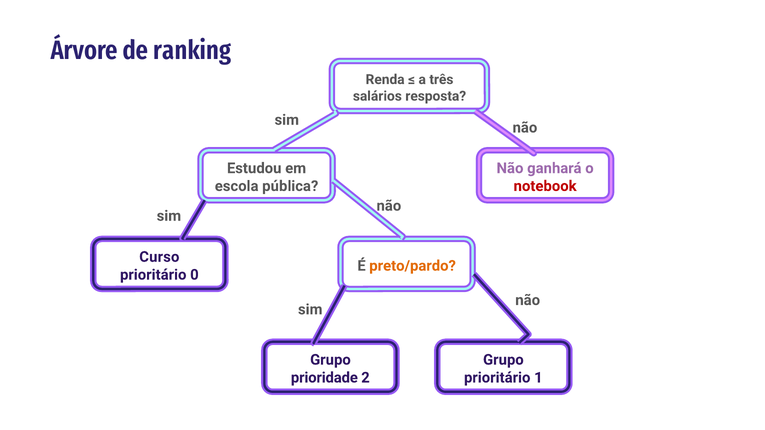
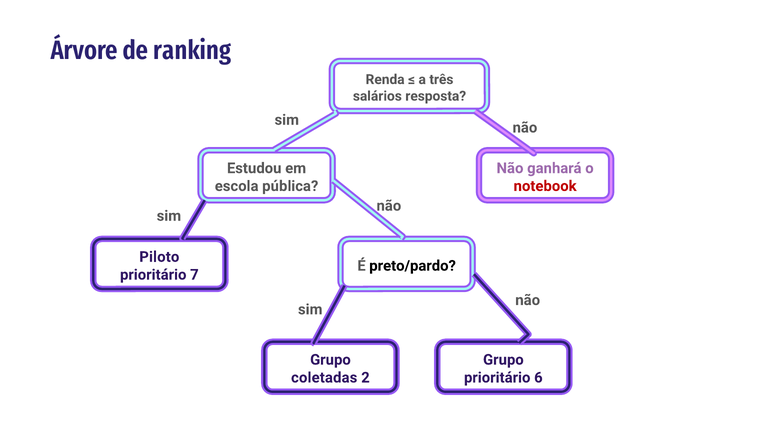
Curso: Curso -> Piloto
preto/pardo colour: orange -> black
0: 0 -> 7
prioridade: prioridade -> coletadas
1: 1 -> 6
